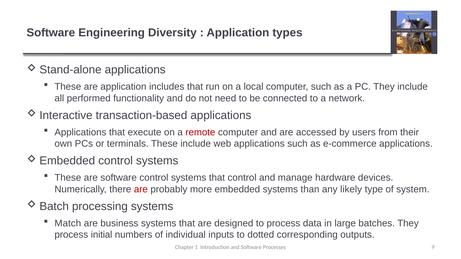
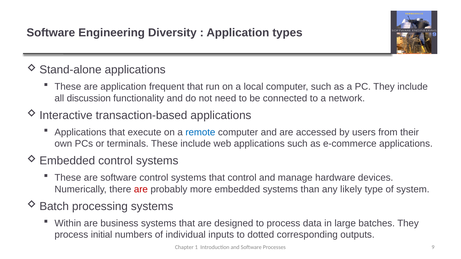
includes: includes -> frequent
performed: performed -> discussion
remote colour: red -> blue
Match: Match -> Within
